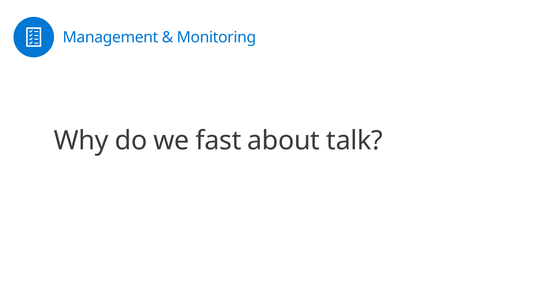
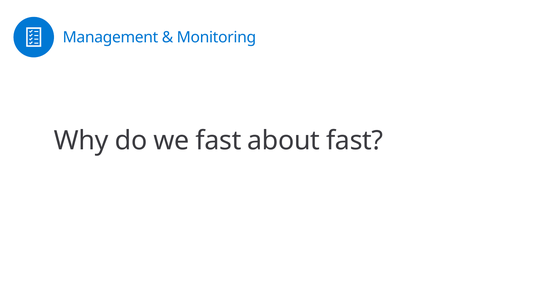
about talk: talk -> fast
